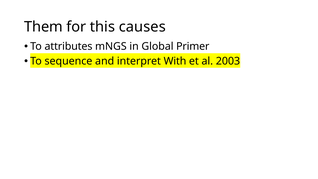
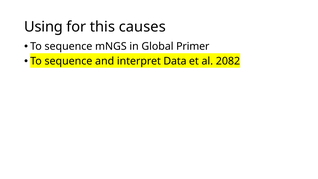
Them: Them -> Using
attributes at (68, 46): attributes -> sequence
With: With -> Data
2003: 2003 -> 2082
